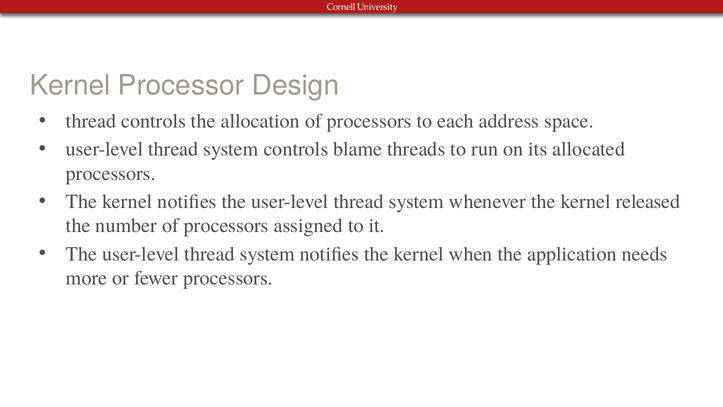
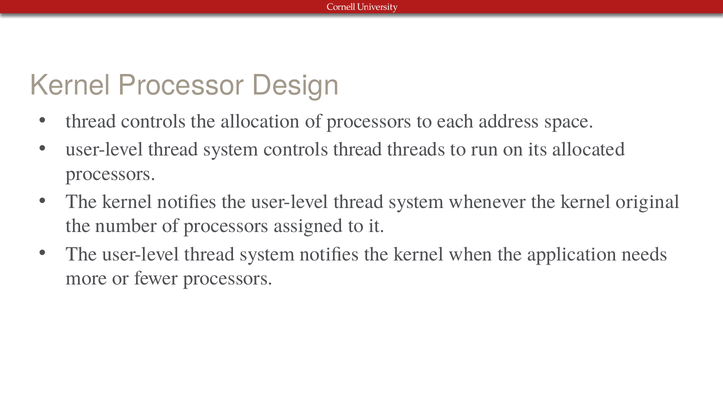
controls blame: blame -> thread
released: released -> original
